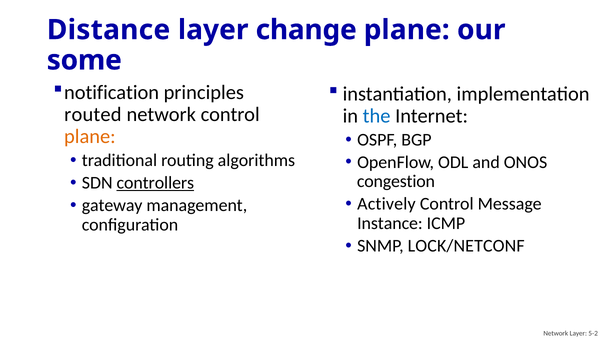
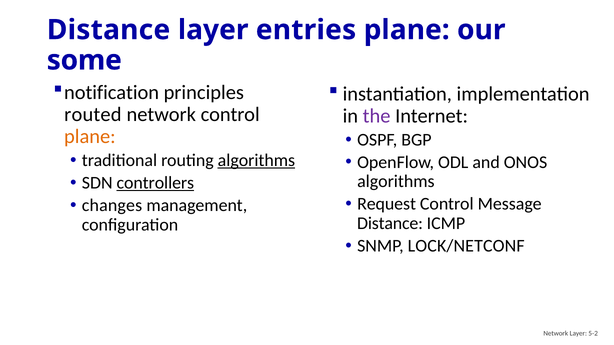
change: change -> entries
the colour: blue -> purple
algorithms at (256, 161) underline: none -> present
congestion at (396, 182): congestion -> algorithms
Actively: Actively -> Request
gateway: gateway -> changes
Instance at (390, 224): Instance -> Distance
